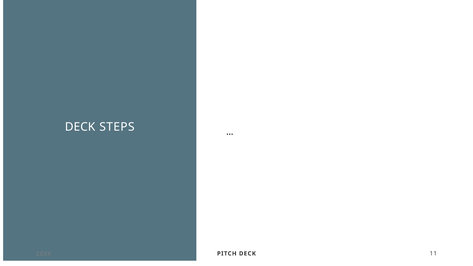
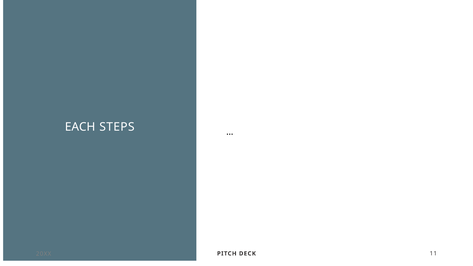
DECK at (80, 127): DECK -> EACH
